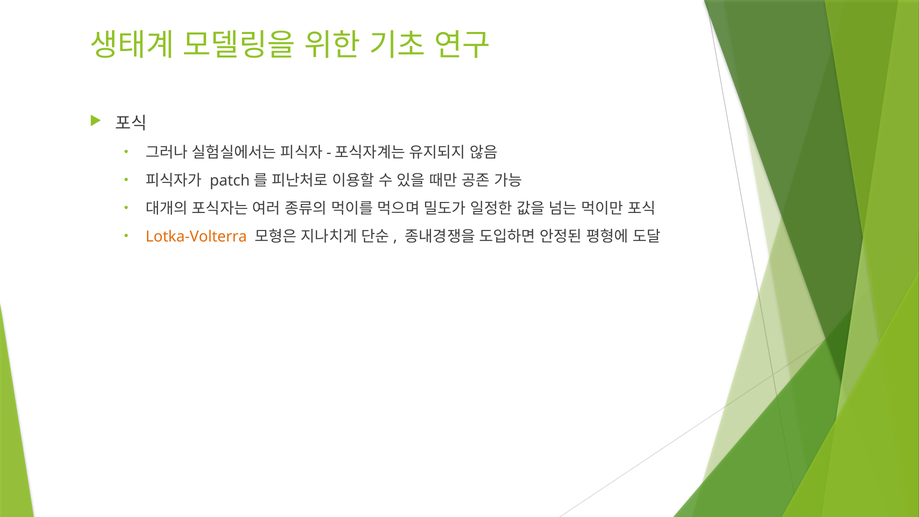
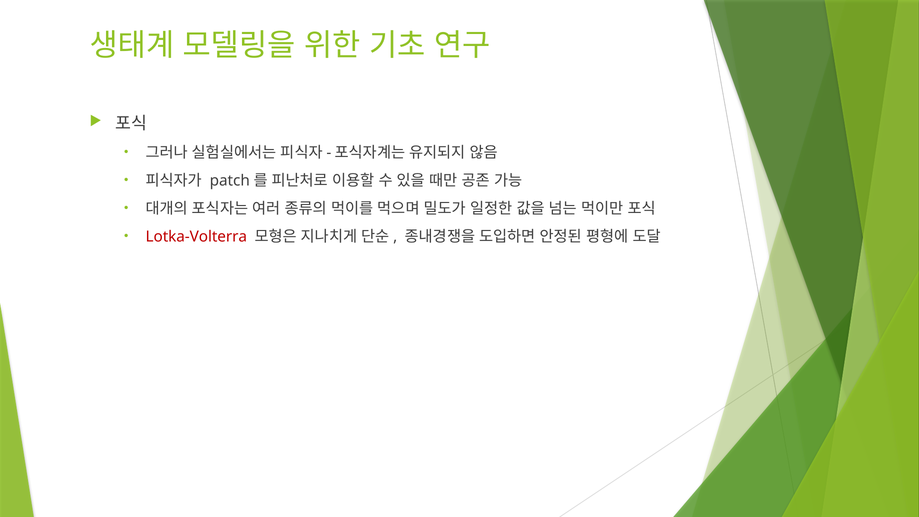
Lotka-Volterra colour: orange -> red
